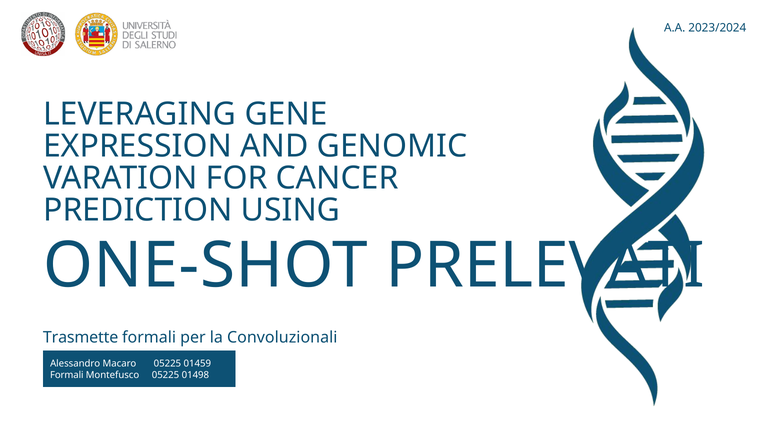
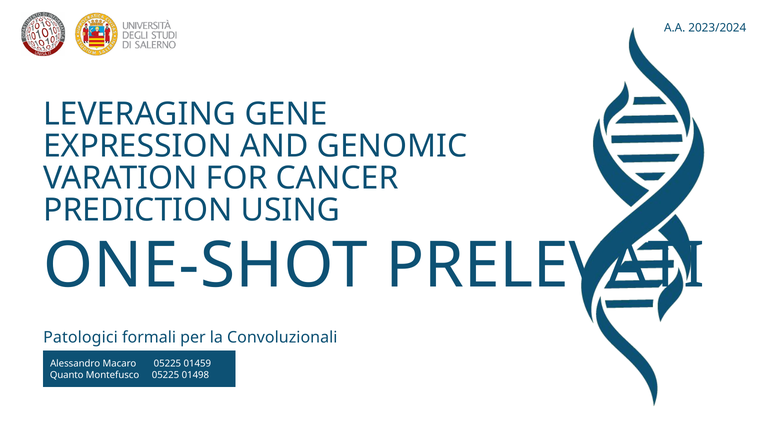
Trasmette: Trasmette -> Patologici
Formali at (67, 375): Formali -> Quanto
